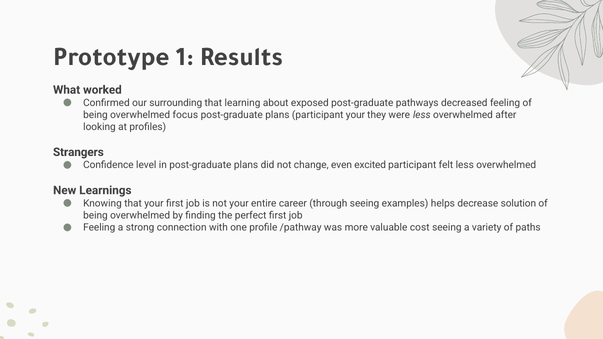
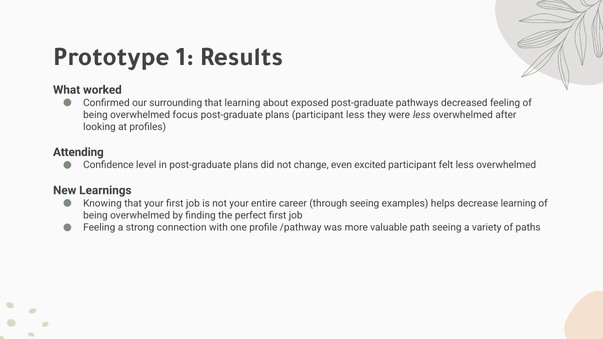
participant your: your -> less
Strangers: Strangers -> Attending
decrease solution: solution -> learning
cost: cost -> path
